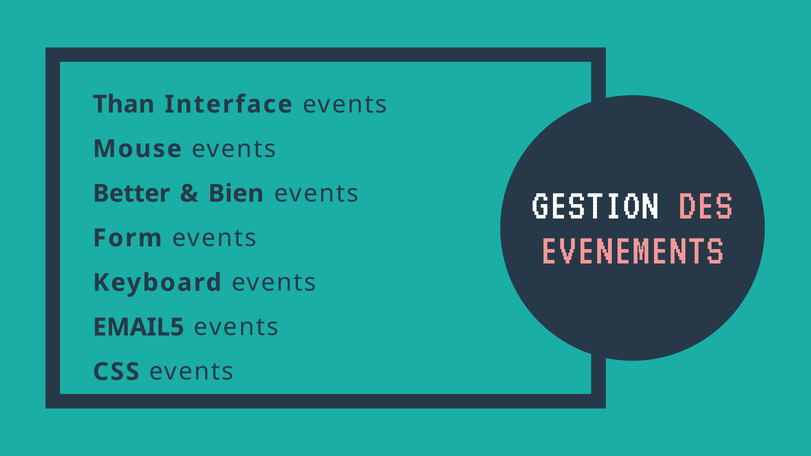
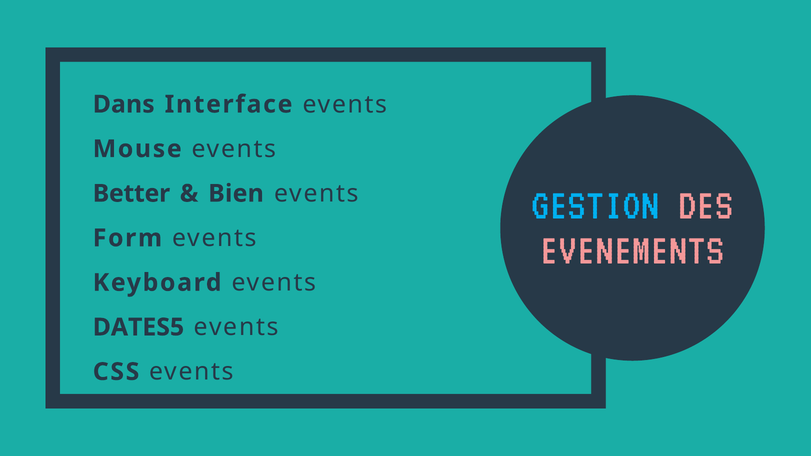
Than: Than -> Dans
GESTION colour: white -> light blue
EMAIL5: EMAIL5 -> DATES5
